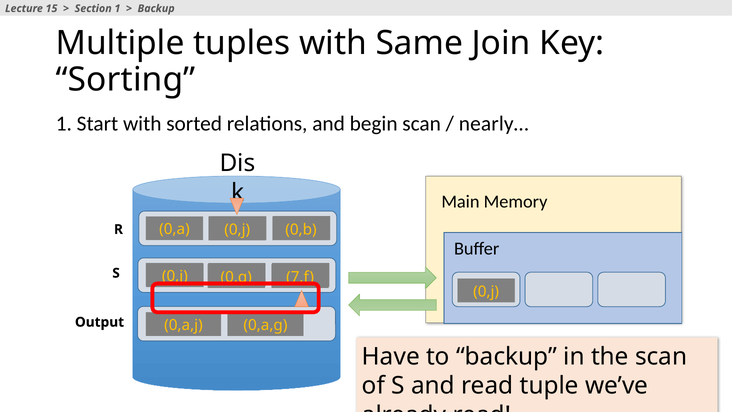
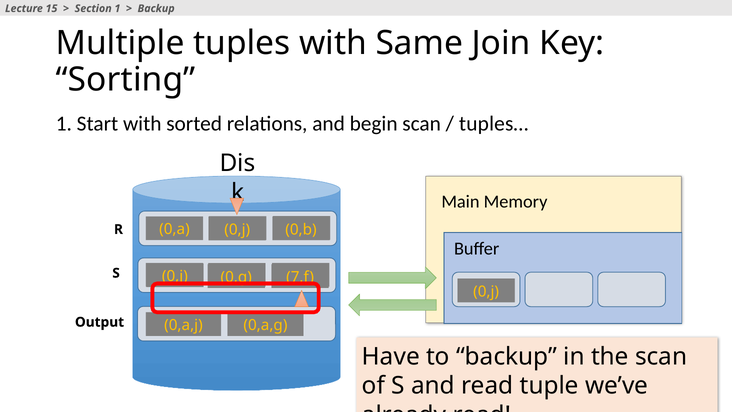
nearly…: nearly… -> tuples…
